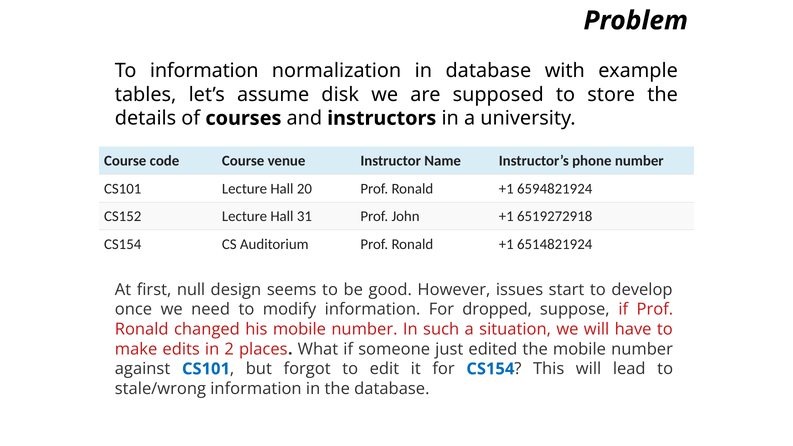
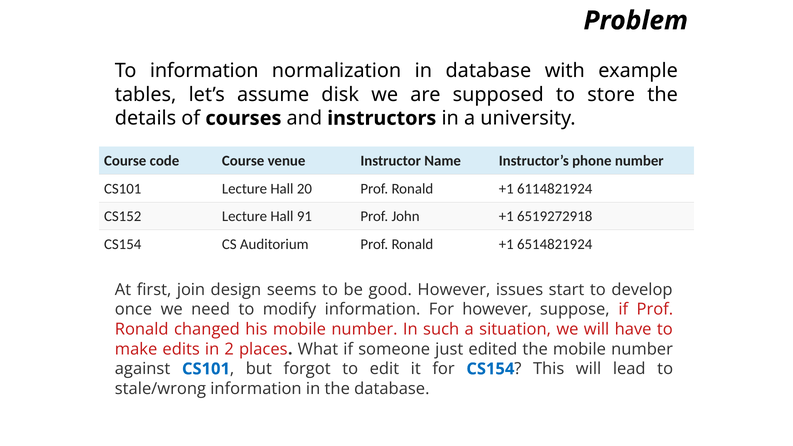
6594821924: 6594821924 -> 6114821924
31: 31 -> 91
null: null -> join
For dropped: dropped -> however
